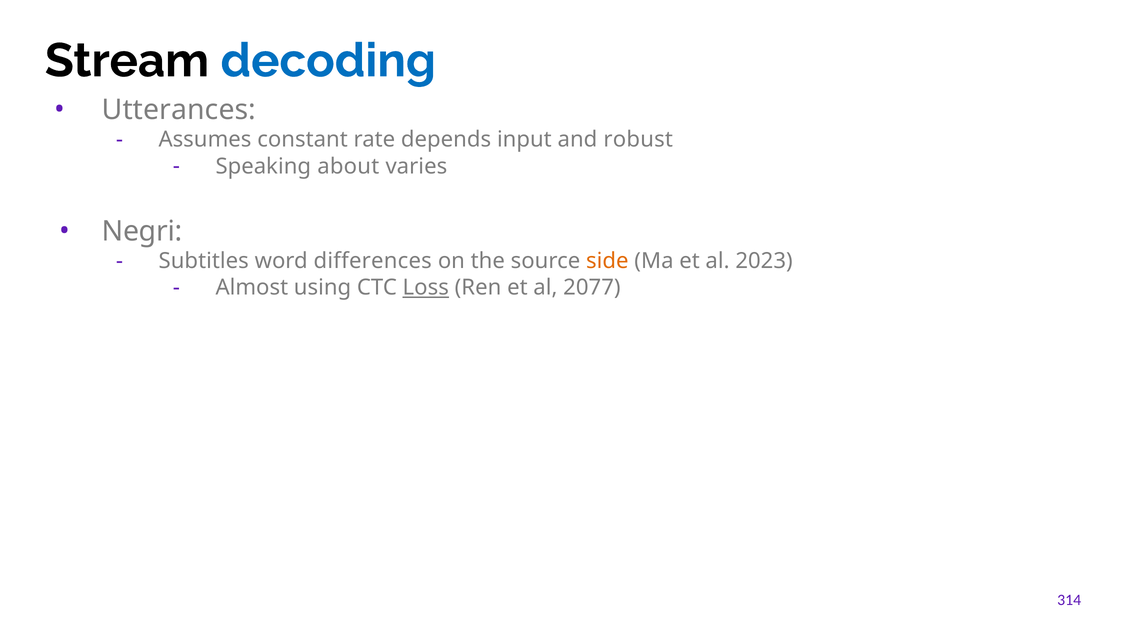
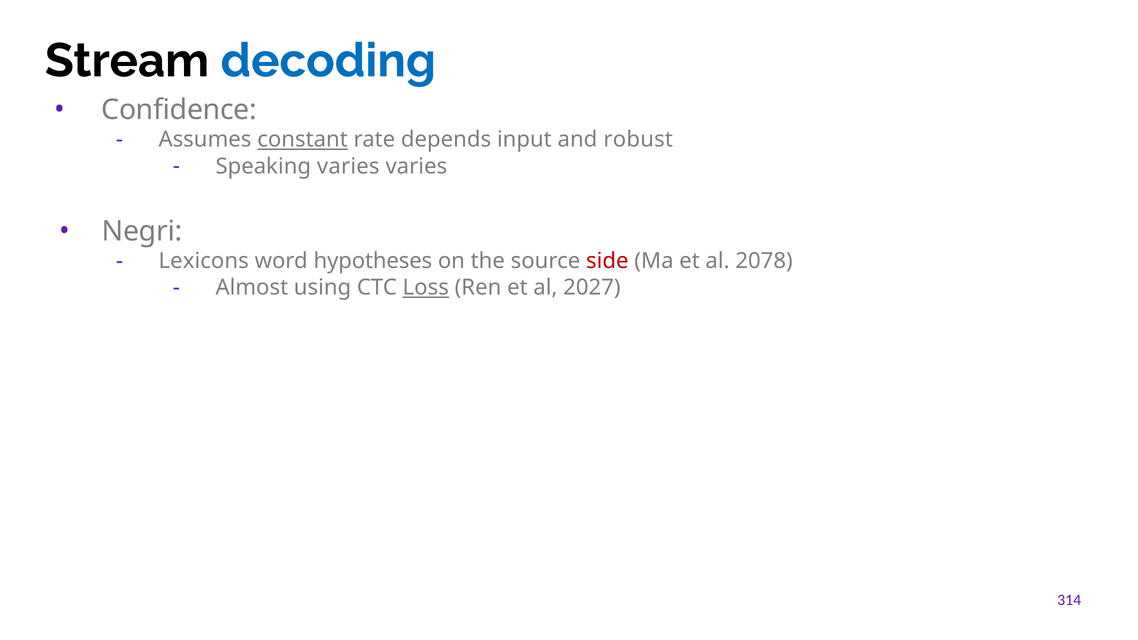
Utterances: Utterances -> Confidence
constant underline: none -> present
Speaking about: about -> varies
Subtitles: Subtitles -> Lexicons
differences: differences -> hypotheses
side colour: orange -> red
2023: 2023 -> 2078
2077: 2077 -> 2027
